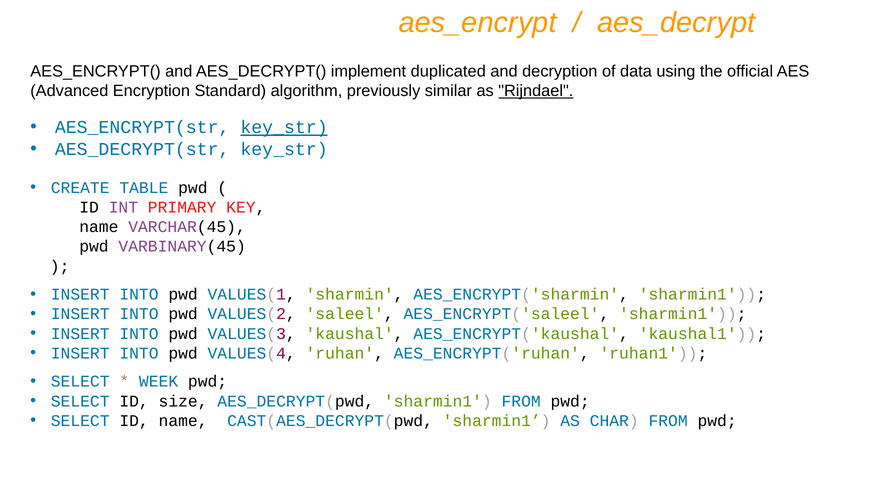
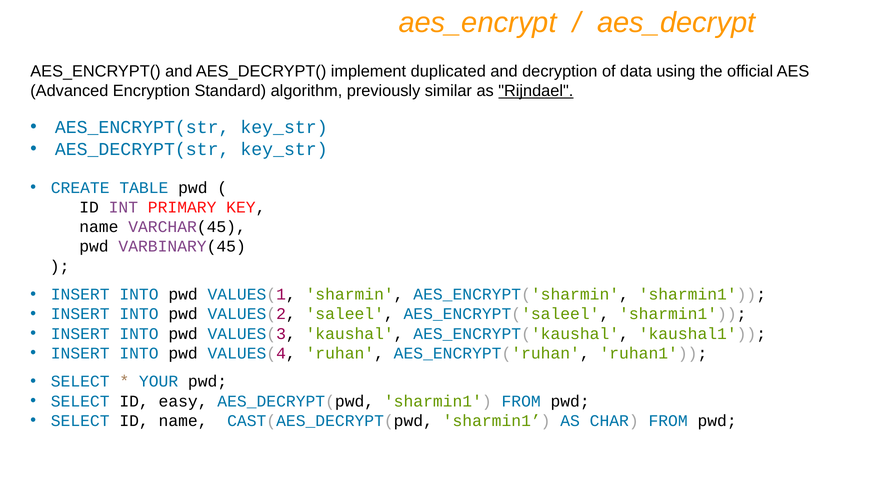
key_str at (284, 127) underline: present -> none
WEEK: WEEK -> YOUR
size: size -> easy
